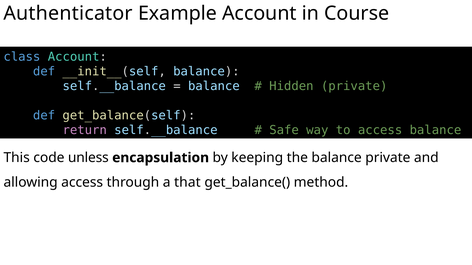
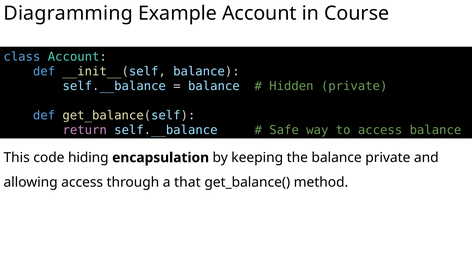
Authenticator: Authenticator -> Diagramming
unless: unless -> hiding
